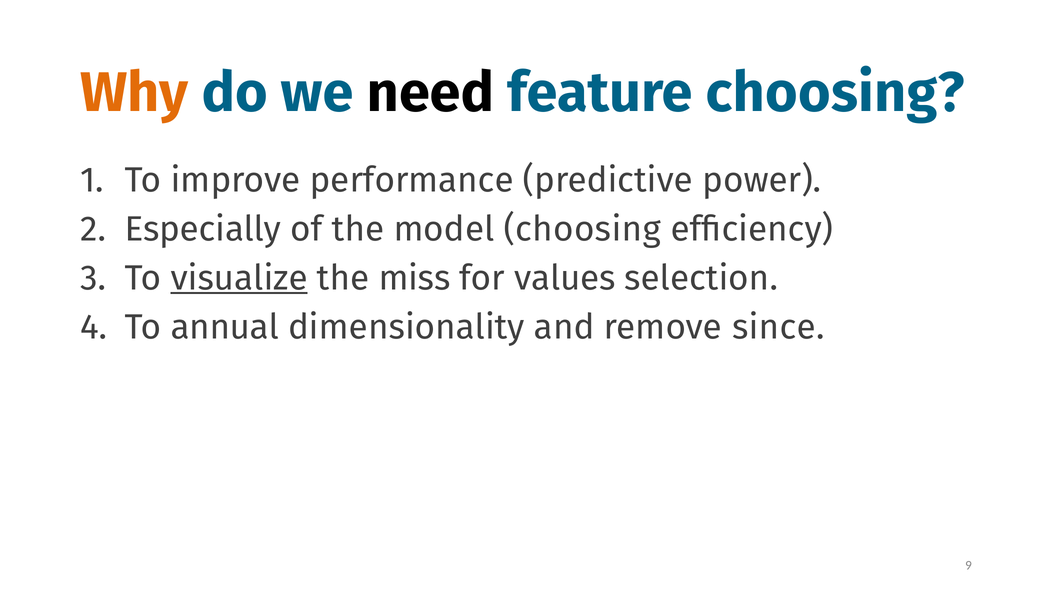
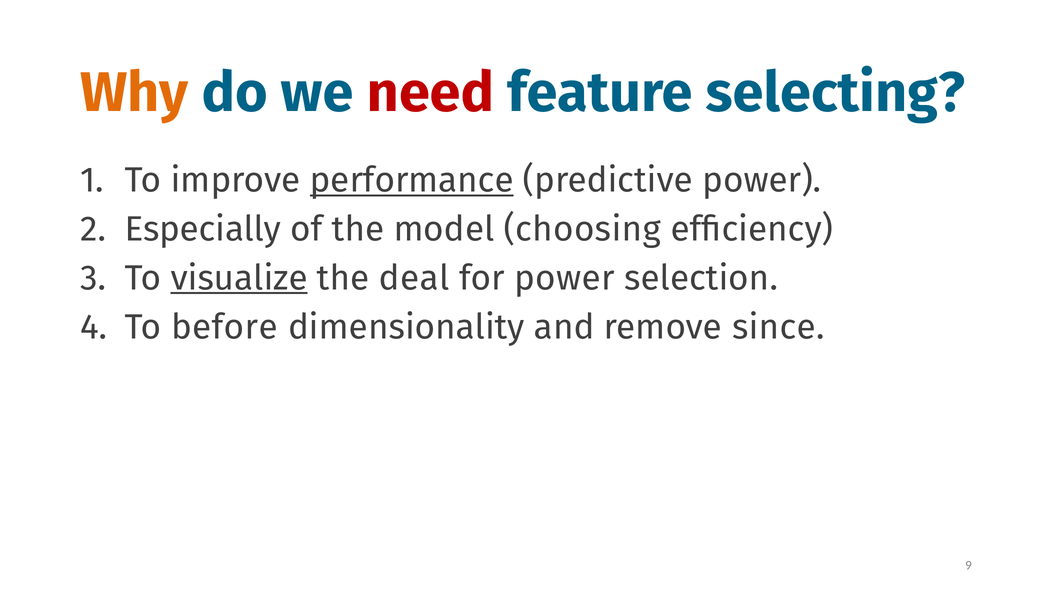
need colour: black -> red
feature choosing: choosing -> selecting
performance underline: none -> present
miss: miss -> deal
for values: values -> power
annual: annual -> before
